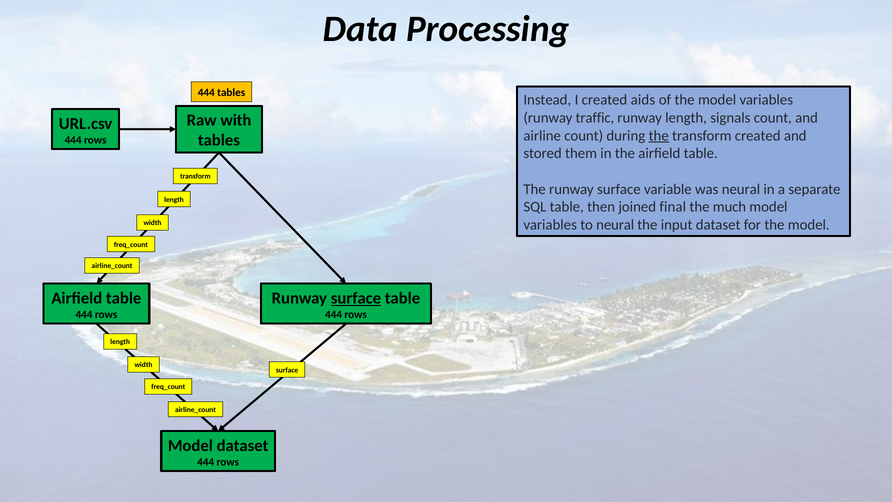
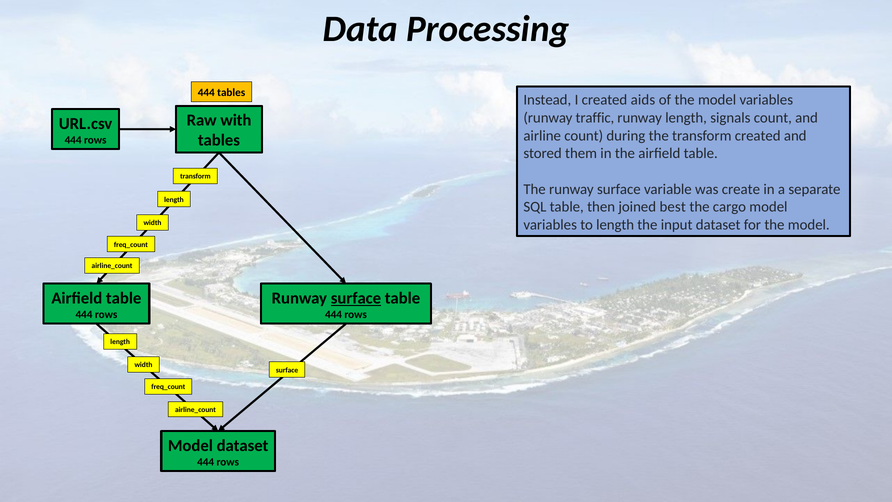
the at (659, 136) underline: present -> none
was neural: neural -> create
final: final -> best
much: much -> cargo
to neural: neural -> length
